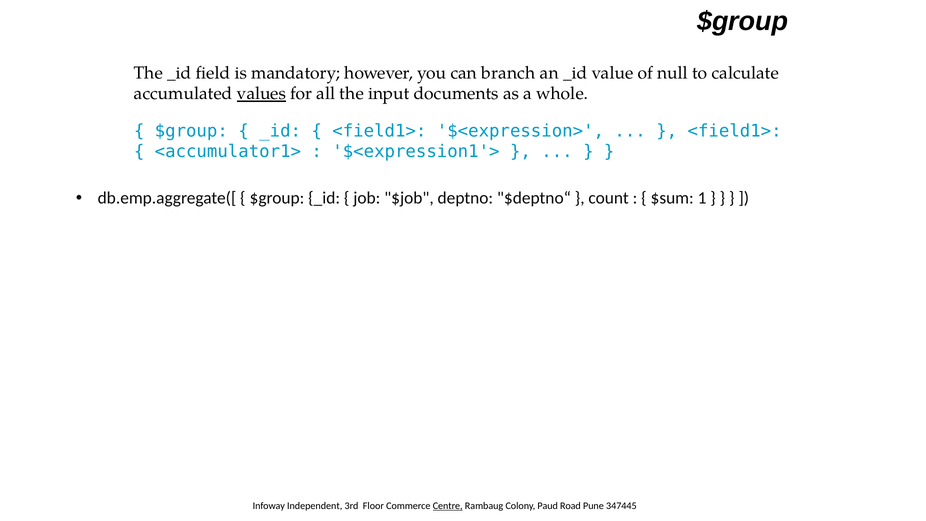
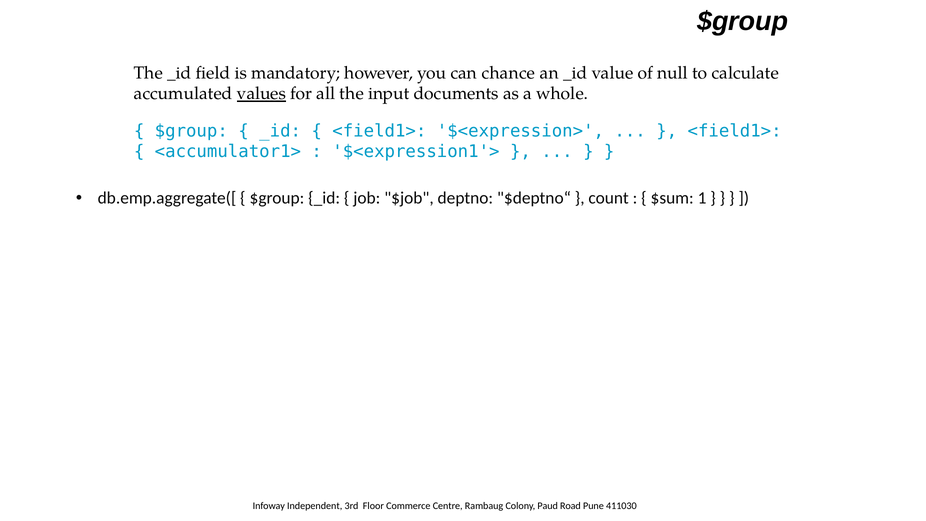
branch: branch -> chance
Centre underline: present -> none
347445: 347445 -> 411030
